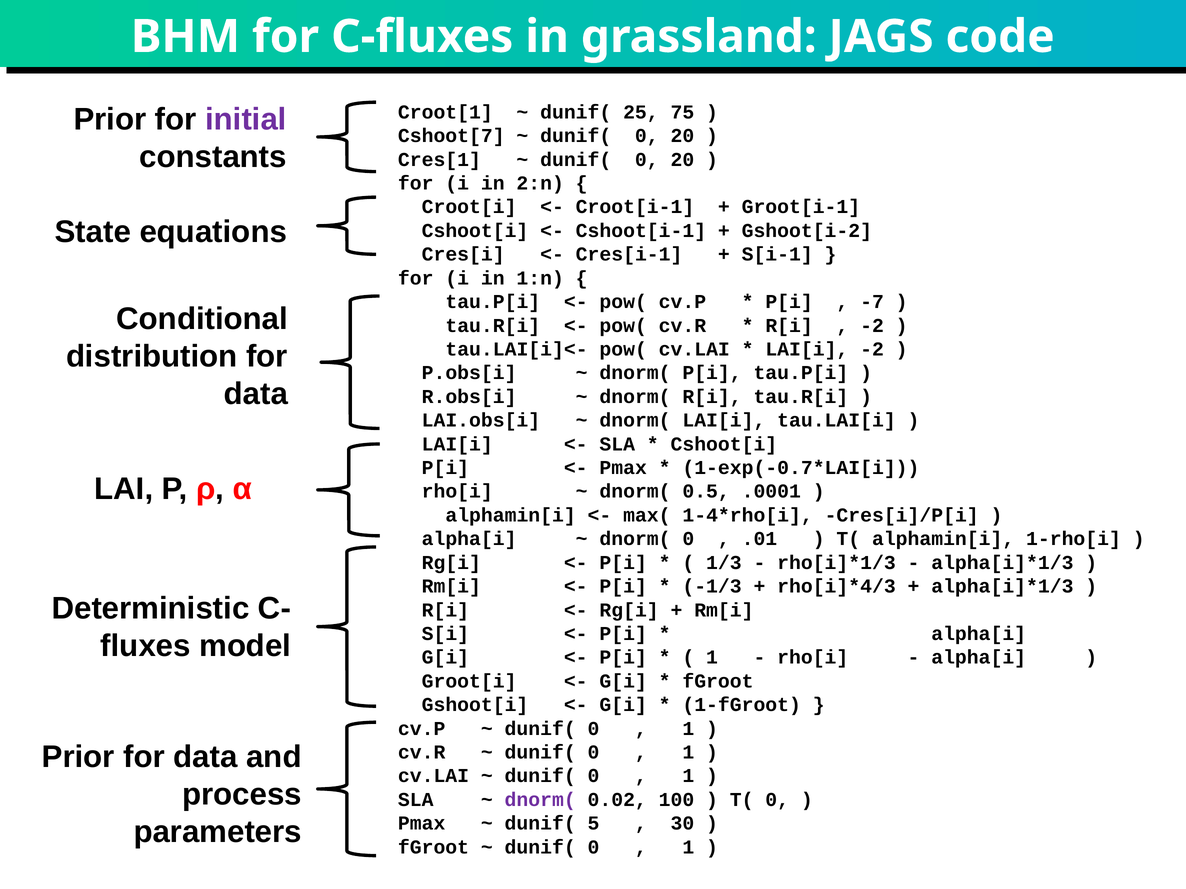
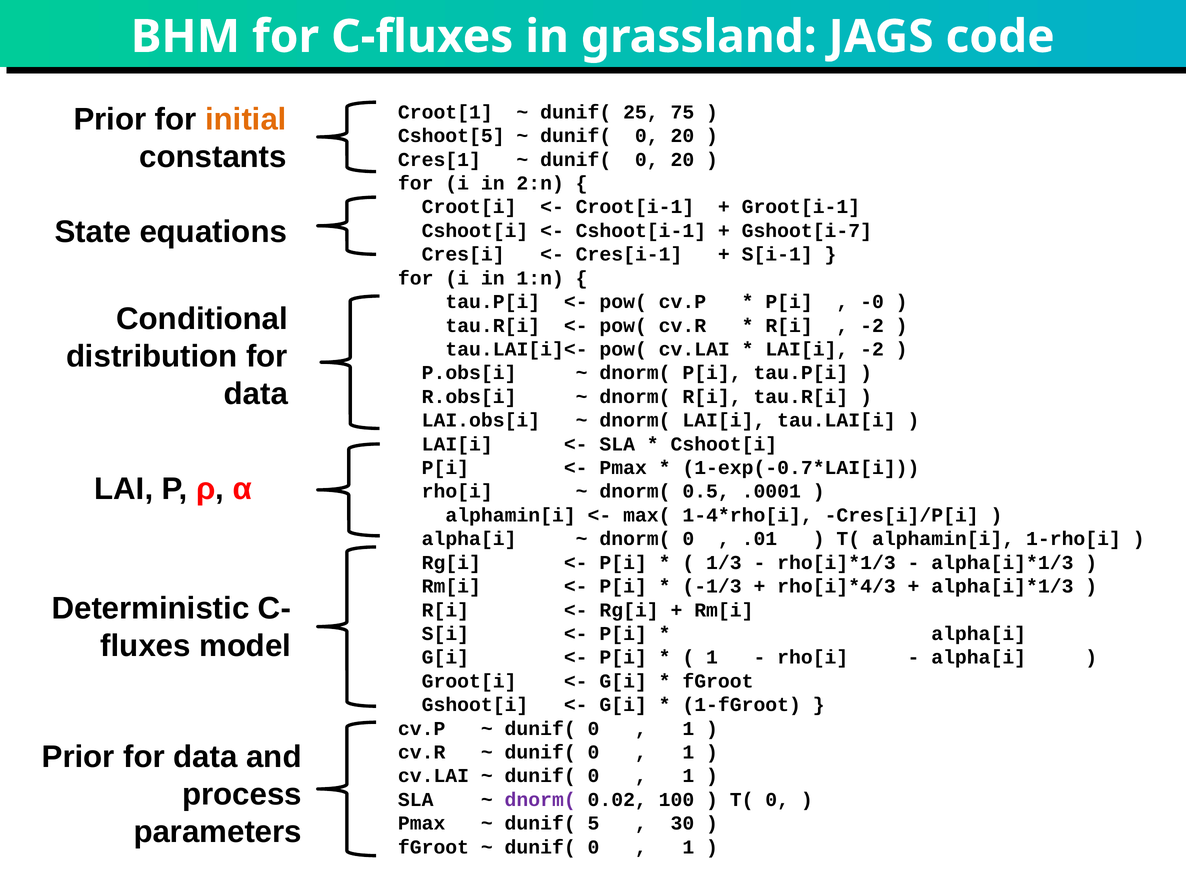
initial colour: purple -> orange
Cshoot[7: Cshoot[7 -> Cshoot[5
Gshoot[i-2: Gshoot[i-2 -> Gshoot[i-7
-7: -7 -> -0
